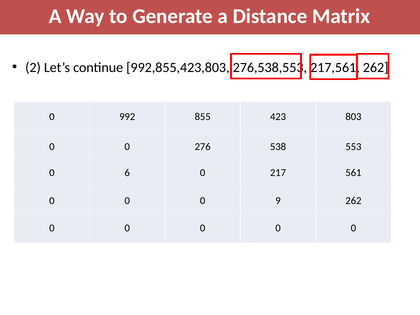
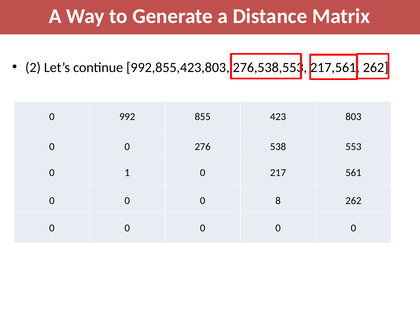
6: 6 -> 1
9: 9 -> 8
